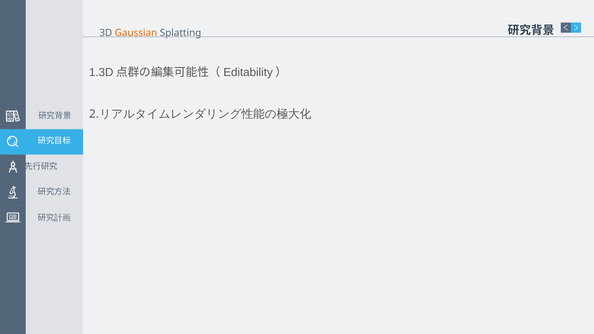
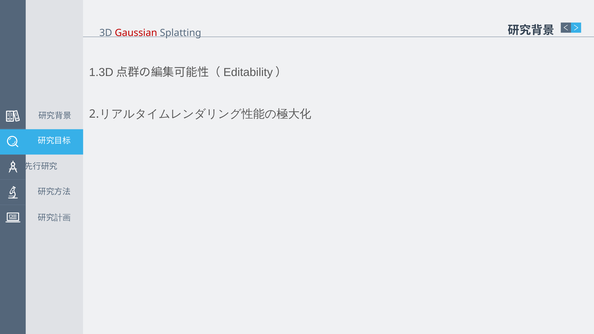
Gaussian colour: orange -> red
